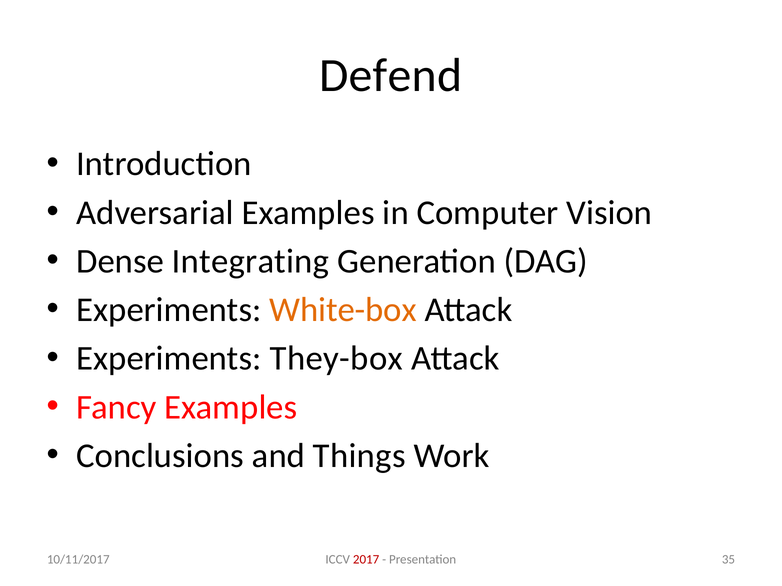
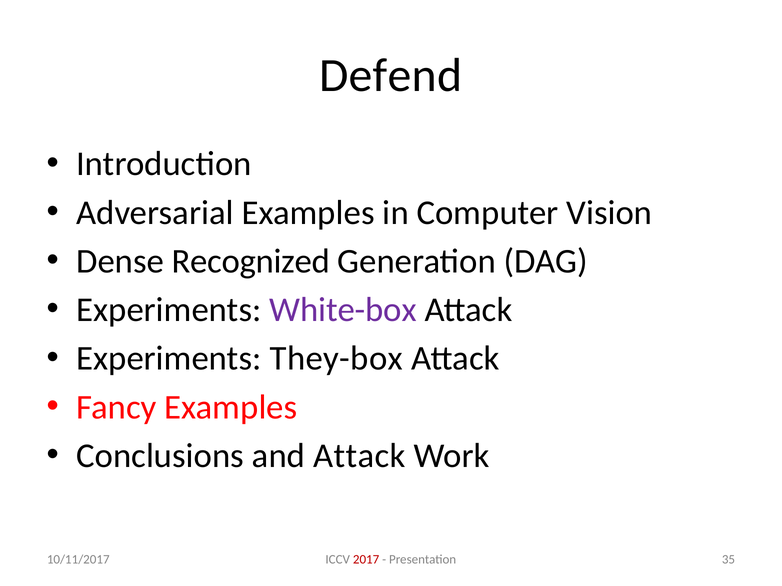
Integrating: Integrating -> Recognized
White-box colour: orange -> purple
and Things: Things -> Attack
